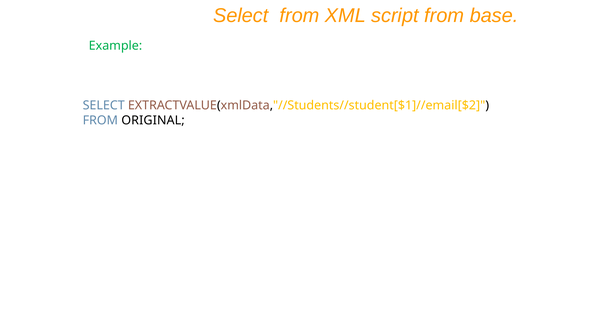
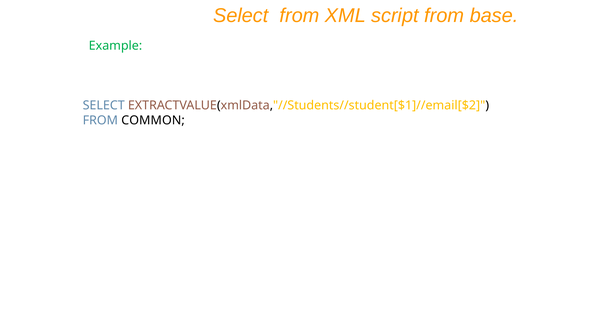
ORIGINAL: ORIGINAL -> COMMON
